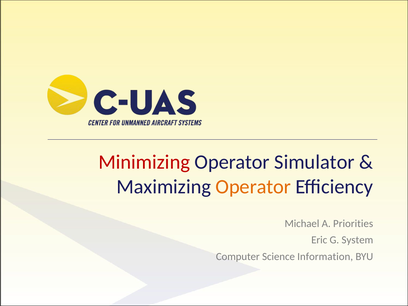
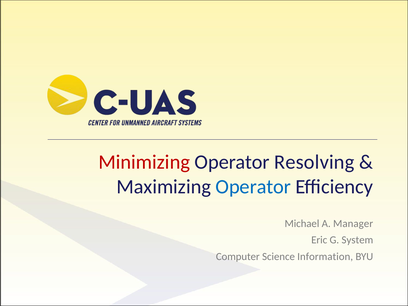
Simulator: Simulator -> Resolving
Operator at (253, 187) colour: orange -> blue
Priorities: Priorities -> Manager
